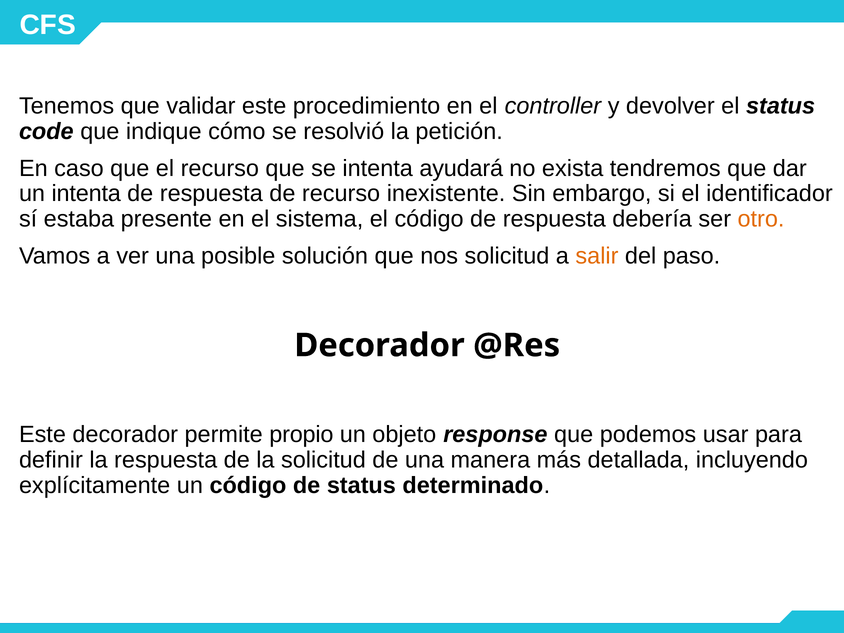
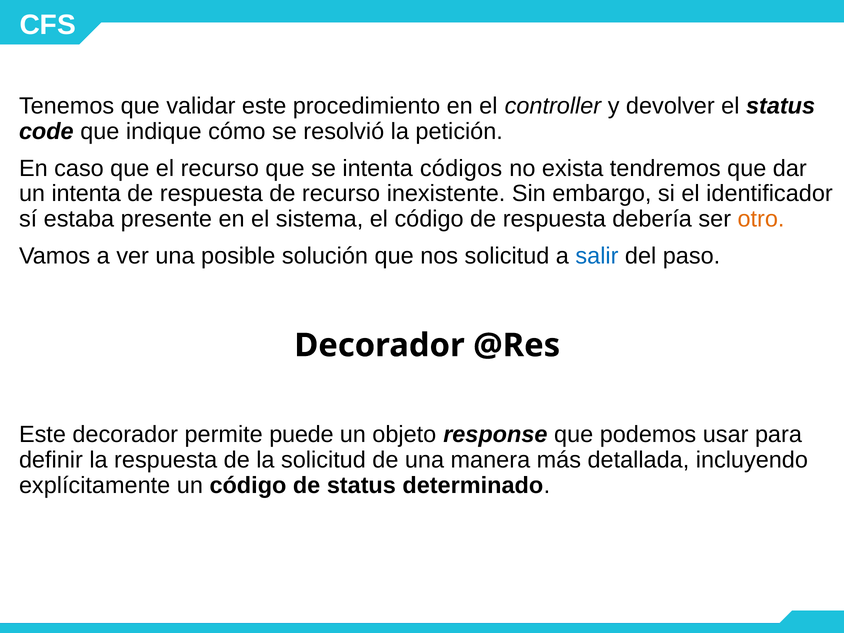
ayudará: ayudará -> códigos
salir colour: orange -> blue
propio: propio -> puede
